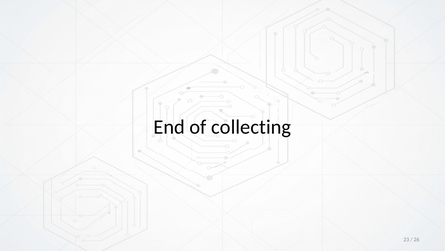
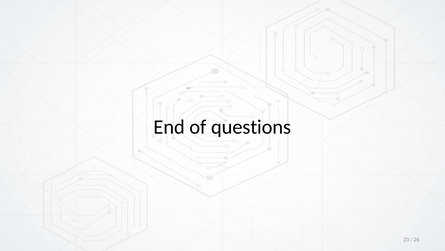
collecting: collecting -> questions
